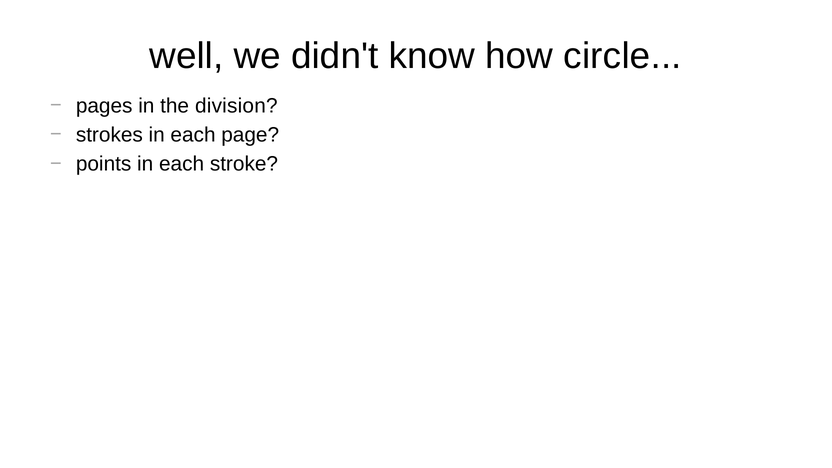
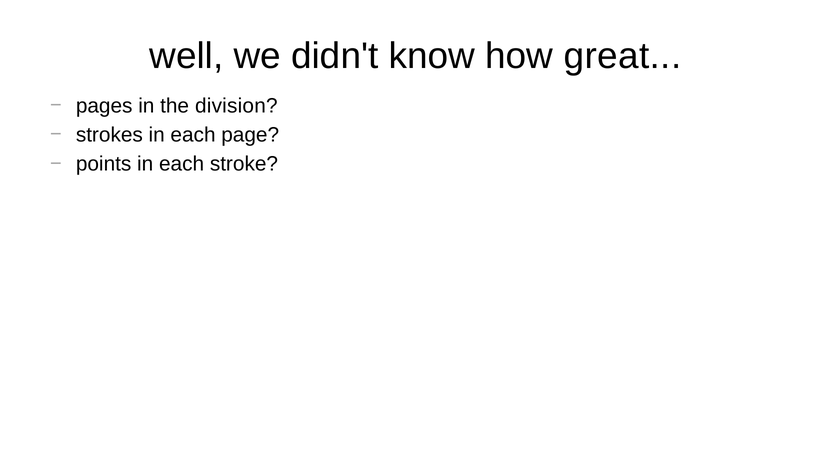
circle: circle -> great
